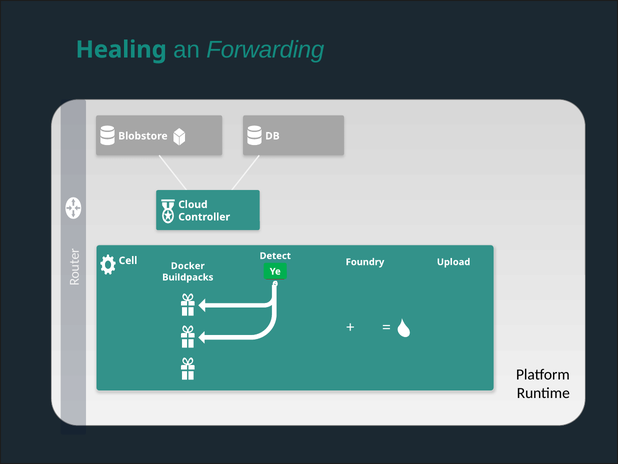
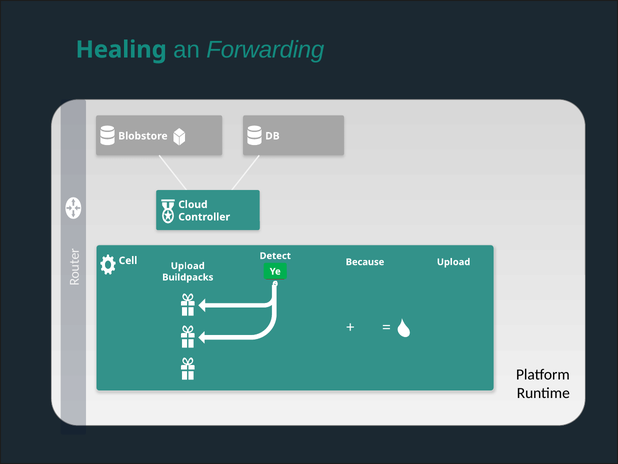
Foundry: Foundry -> Because
Docker at (188, 266): Docker -> Upload
